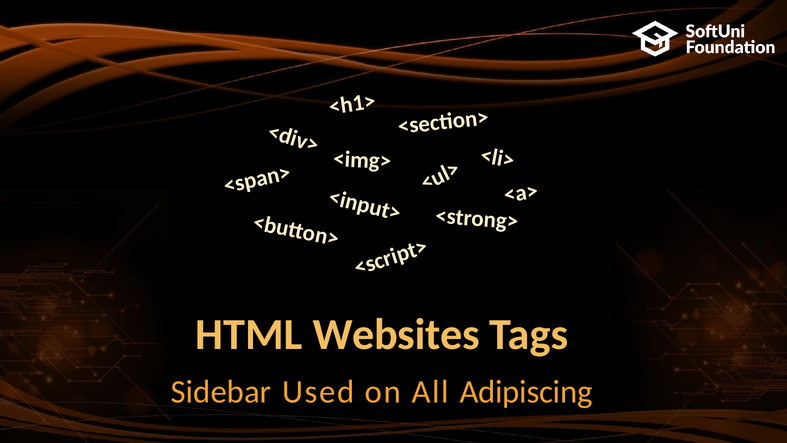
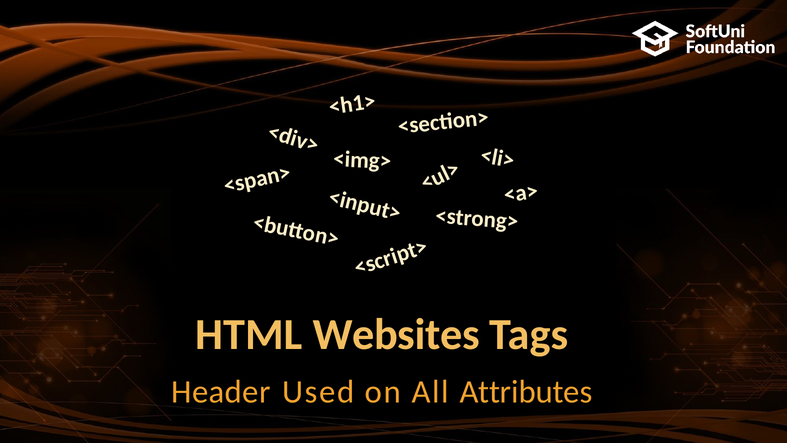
Sidebar: Sidebar -> Header
Adipiscing: Adipiscing -> Attributes
